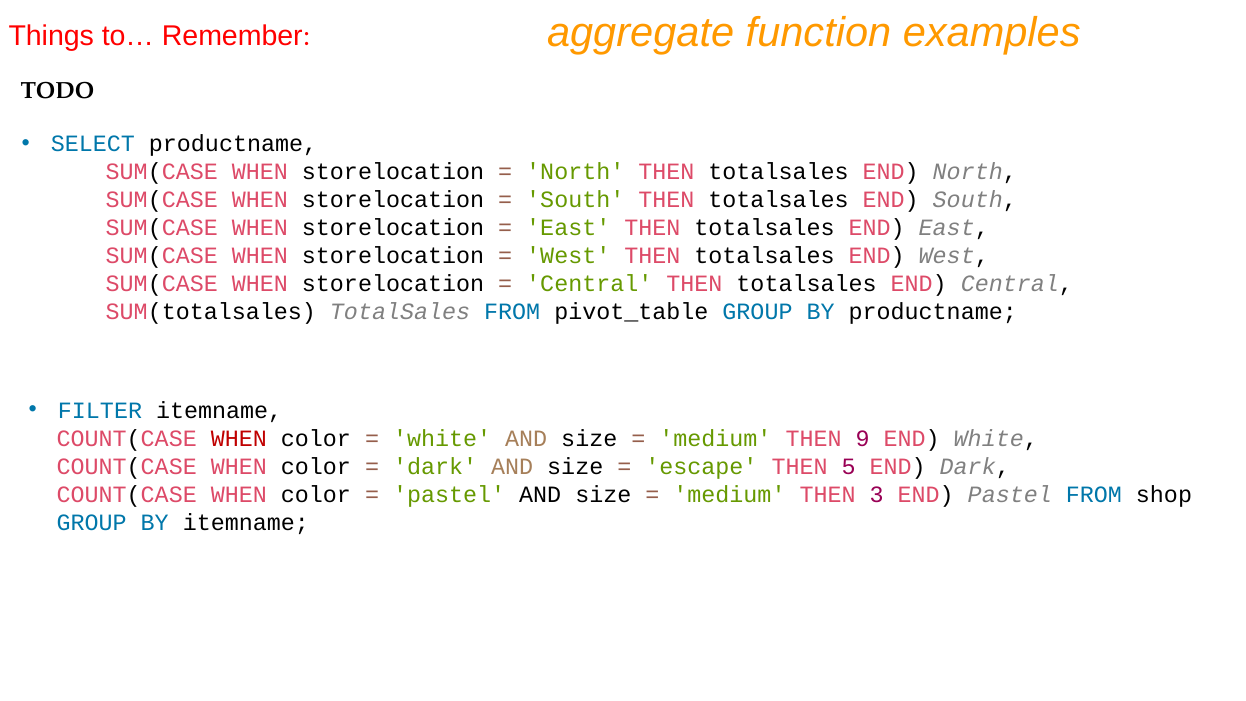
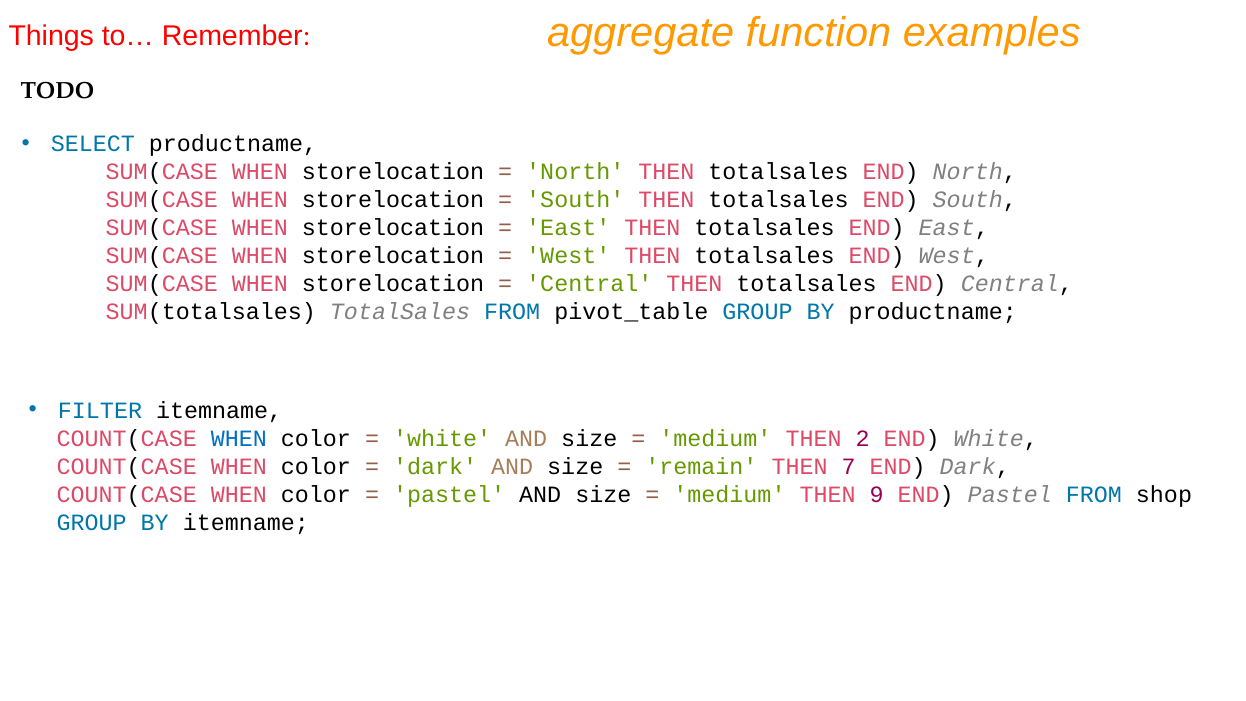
WHEN at (239, 438) colour: red -> blue
9: 9 -> 2
escape: escape -> remain
5: 5 -> 7
3: 3 -> 9
